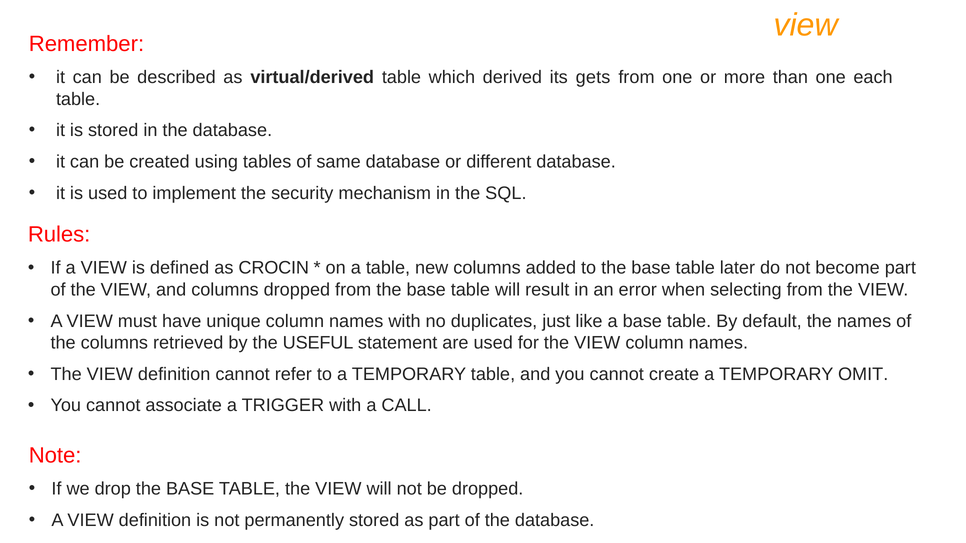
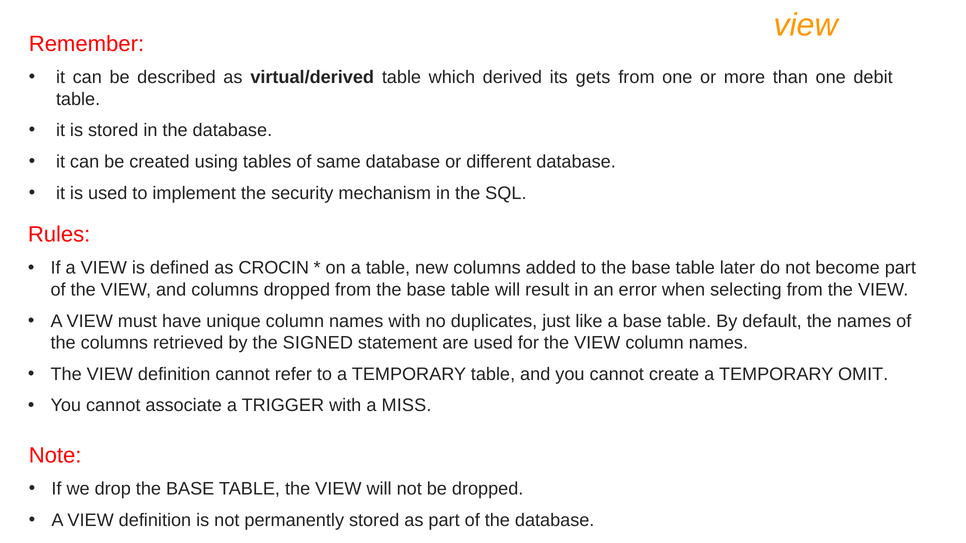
each: each -> debit
USEFUL: USEFUL -> SIGNED
CALL: CALL -> MISS
